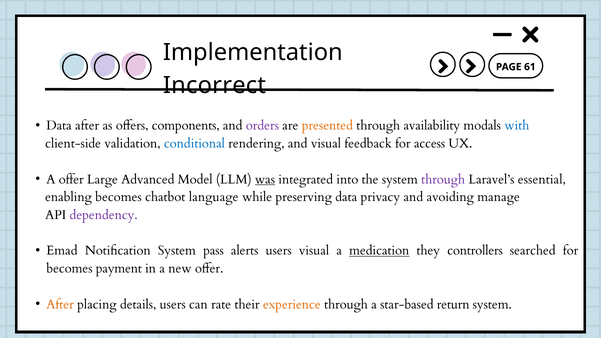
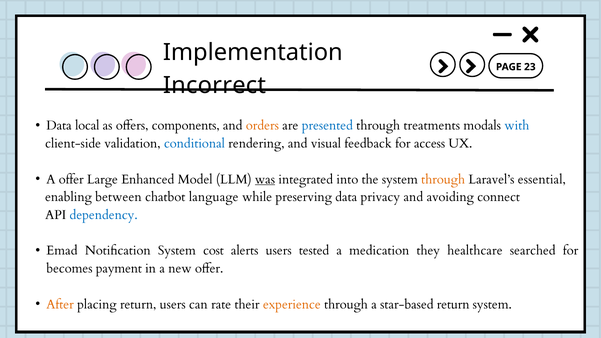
61: 61 -> 23
Data after: after -> local
orders colour: purple -> orange
presented colour: orange -> blue
availability: availability -> treatments
Advanced: Advanced -> Enhanced
through at (443, 179) colour: purple -> orange
enabling becomes: becomes -> between
manage: manage -> connect
dependency colour: purple -> blue
pass: pass -> cost
users visual: visual -> tested
medication underline: present -> none
controllers: controllers -> healthcare
placing details: details -> return
